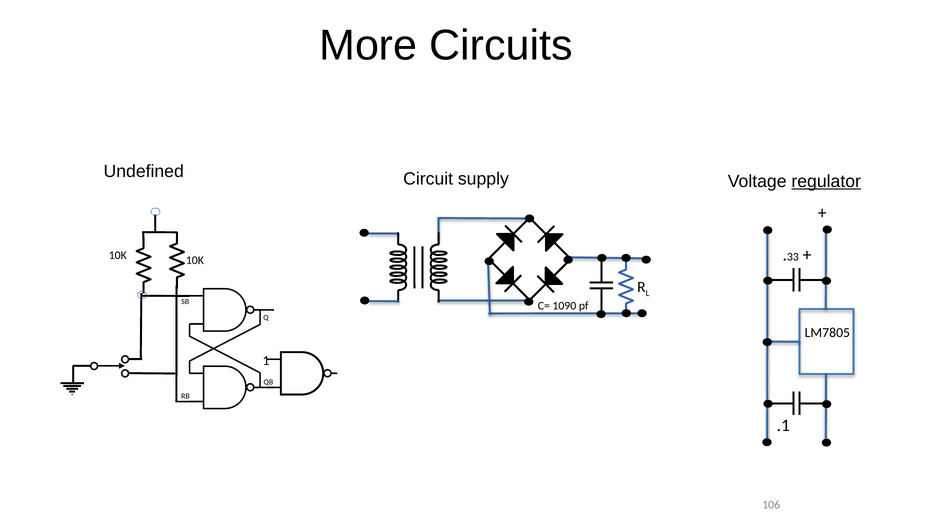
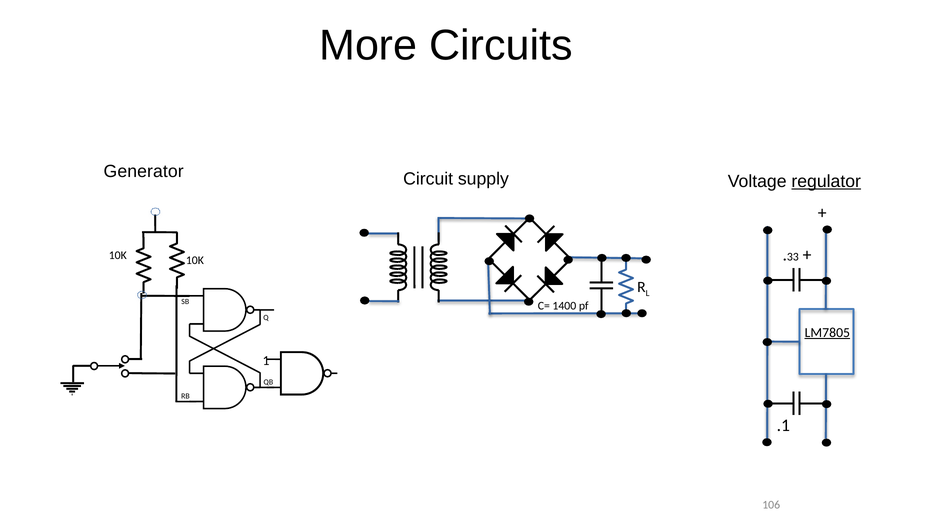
Undefined: Undefined -> Generator
1090: 1090 -> 1400
LM7805 underline: none -> present
